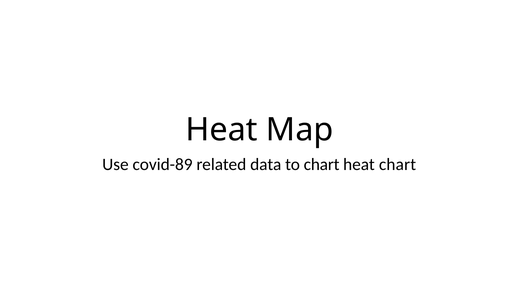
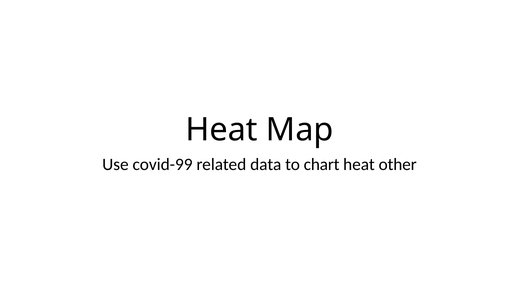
covid-89: covid-89 -> covid-99
heat chart: chart -> other
